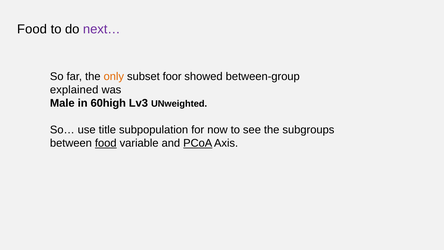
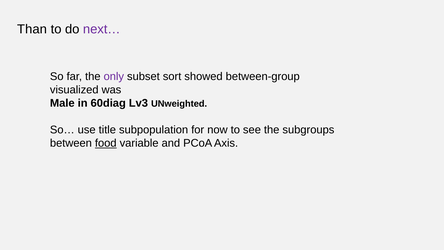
Food at (32, 29): Food -> Than
only colour: orange -> purple
foor: foor -> sort
explained: explained -> visualized
60high: 60high -> 60diag
PCoA underline: present -> none
